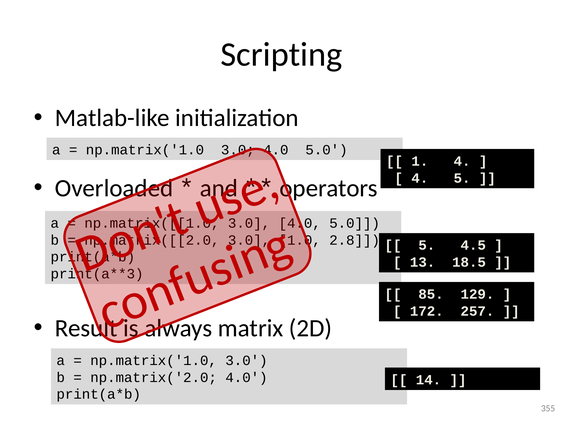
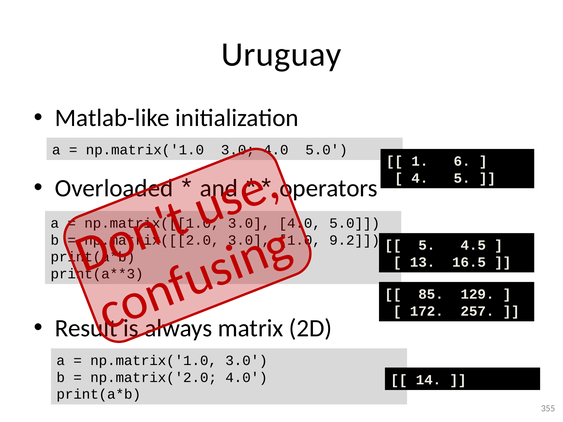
Scripting: Scripting -> Uruguay
1 4: 4 -> 6
2.8: 2.8 -> 9.2
18.5: 18.5 -> 16.5
